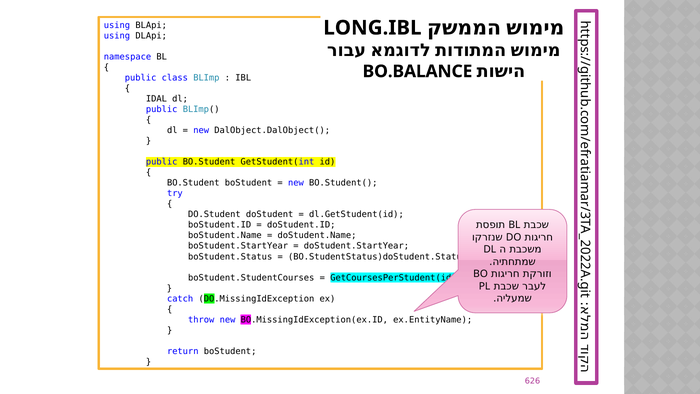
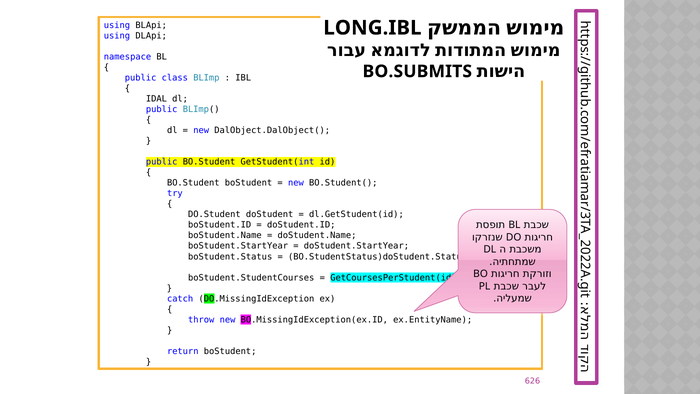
BO.BALANCE: BO.BALANCE -> BO.SUBMITS
